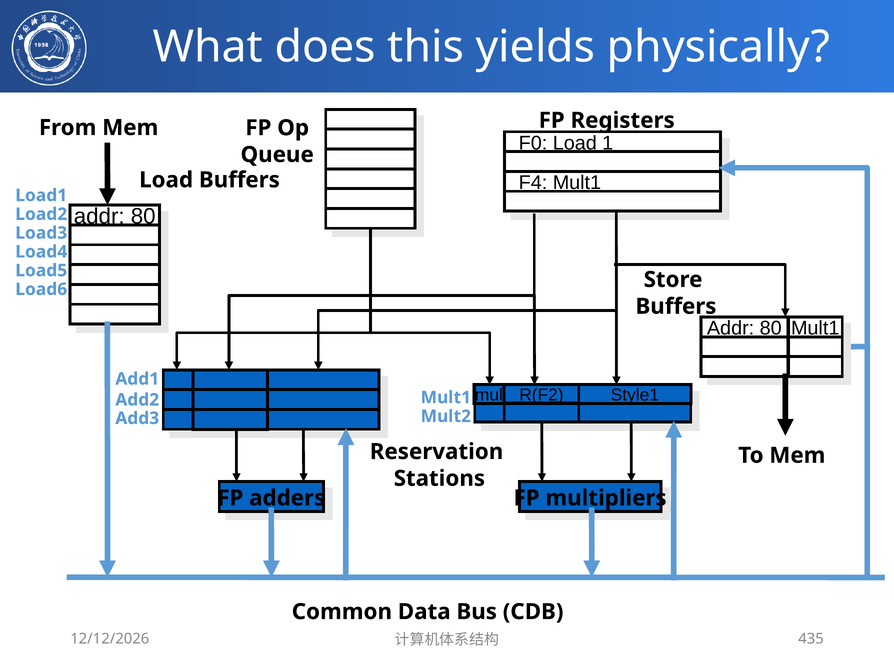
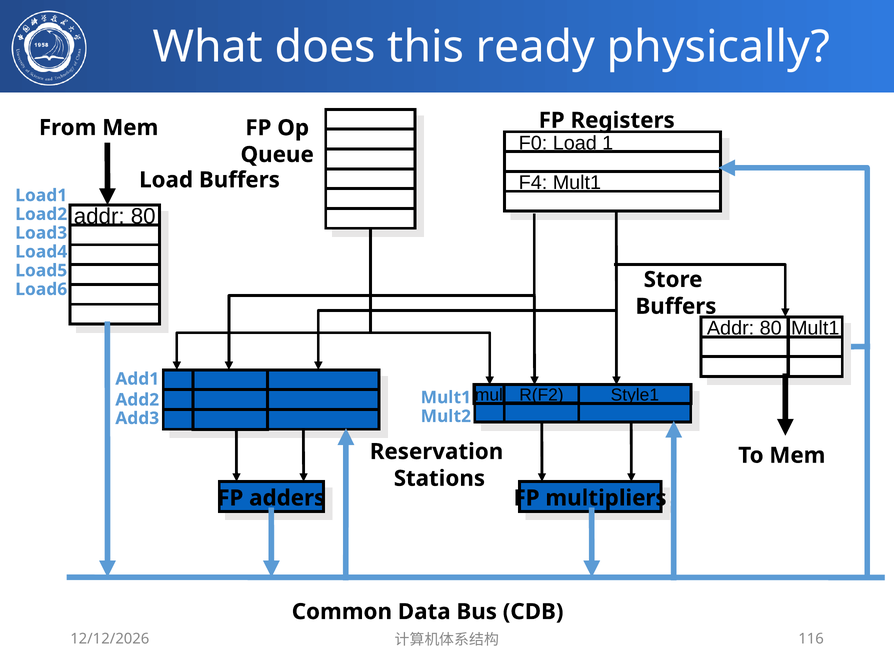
yields: yields -> ready
435: 435 -> 116
